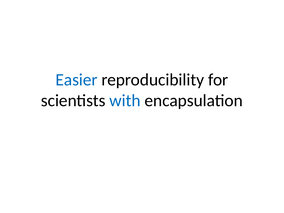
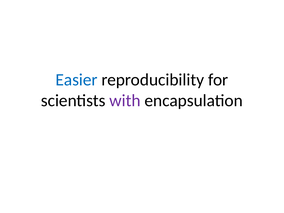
with colour: blue -> purple
